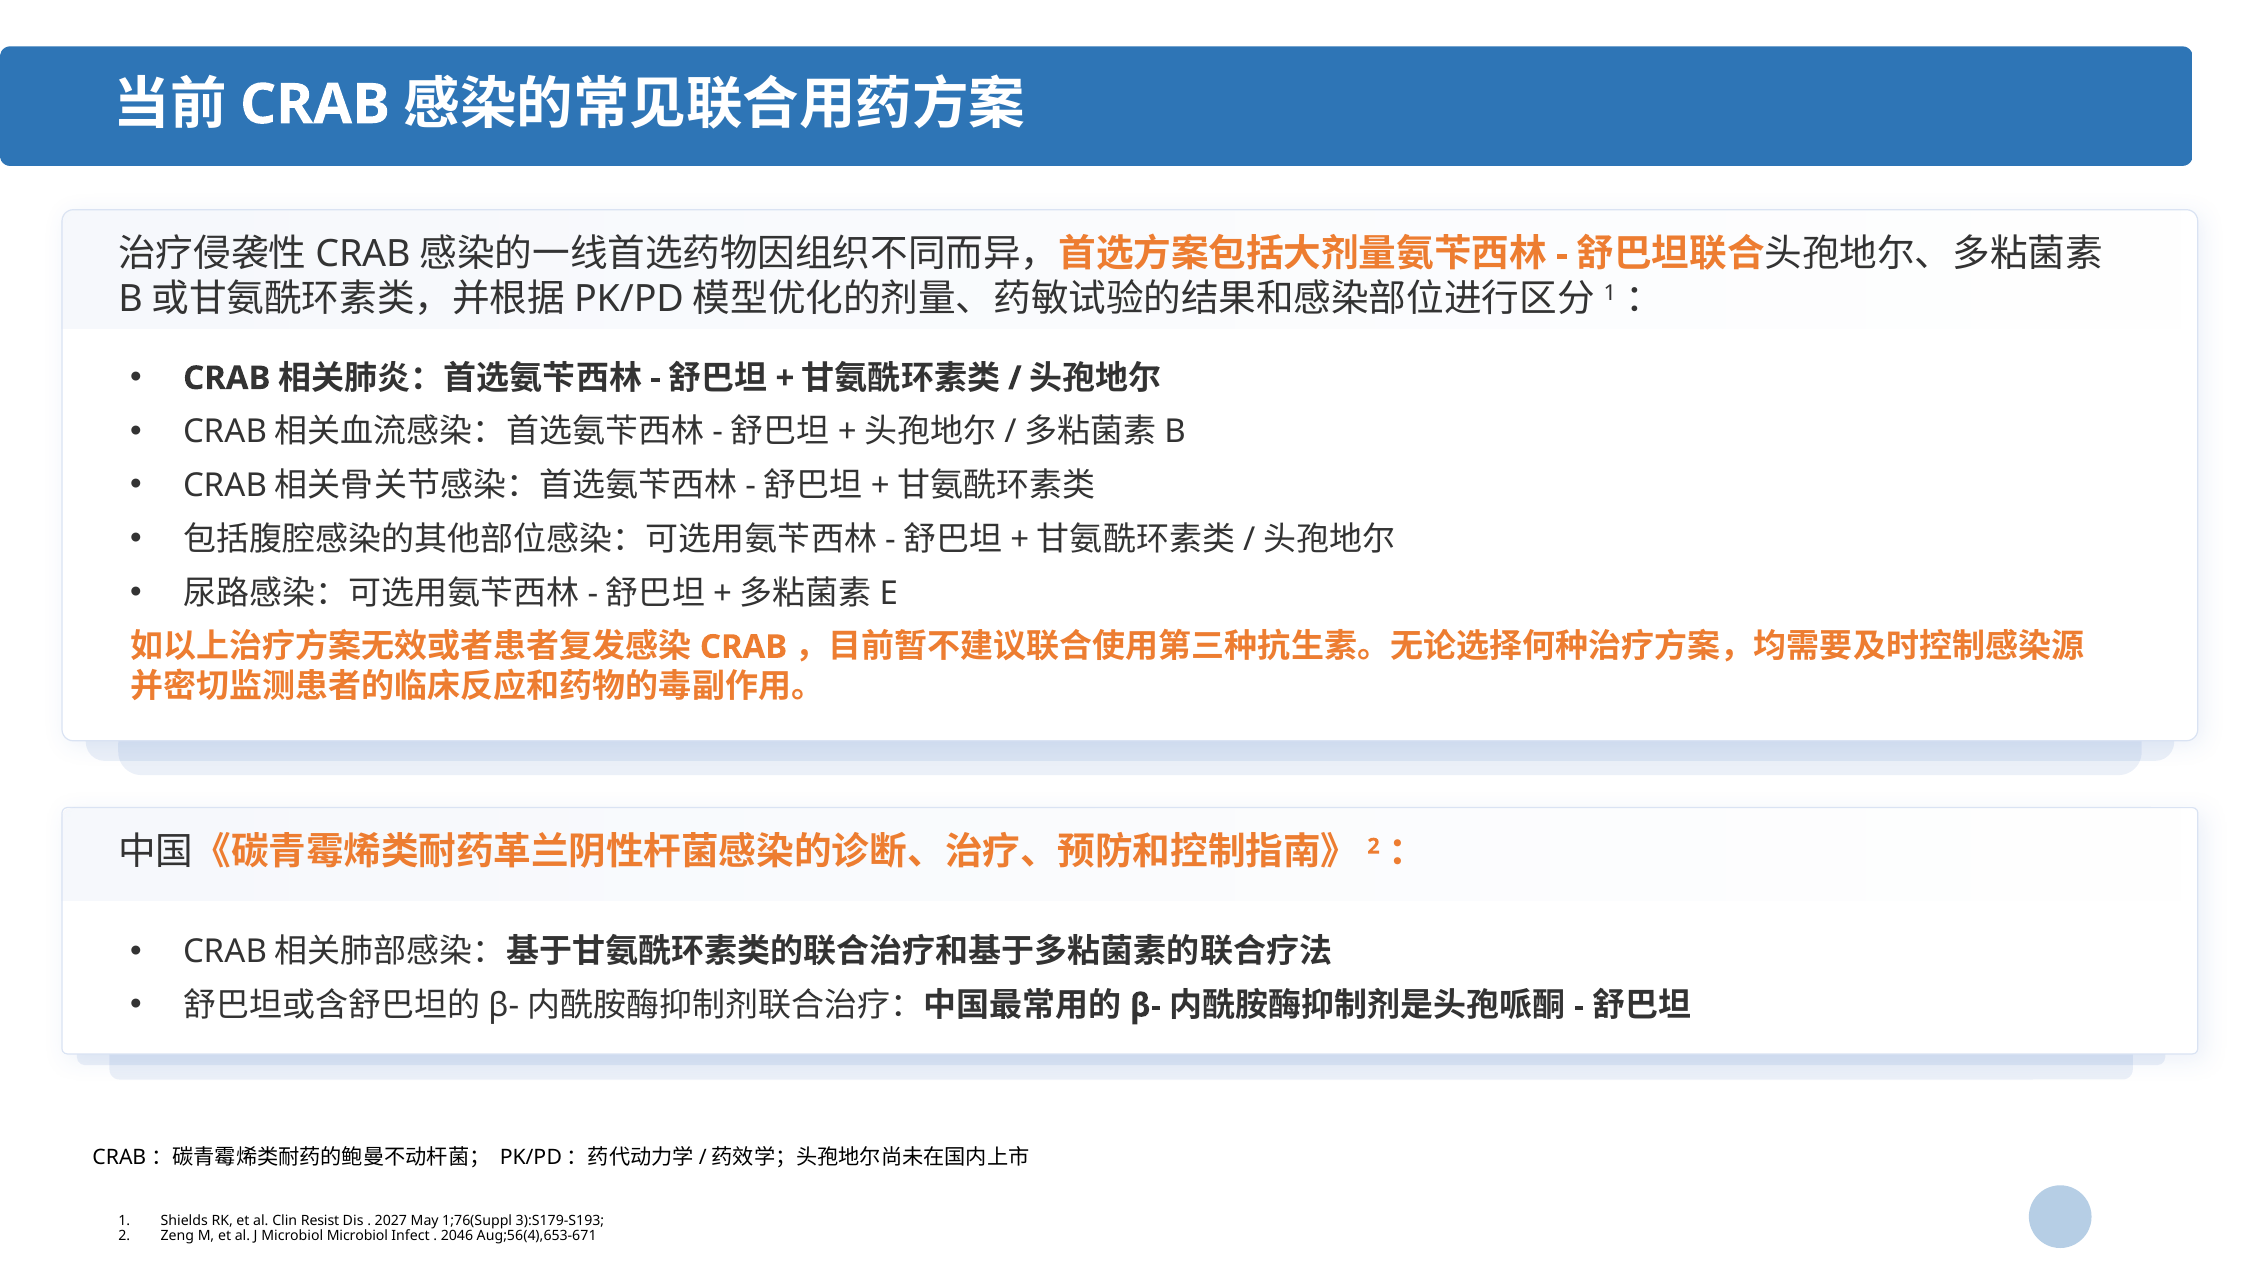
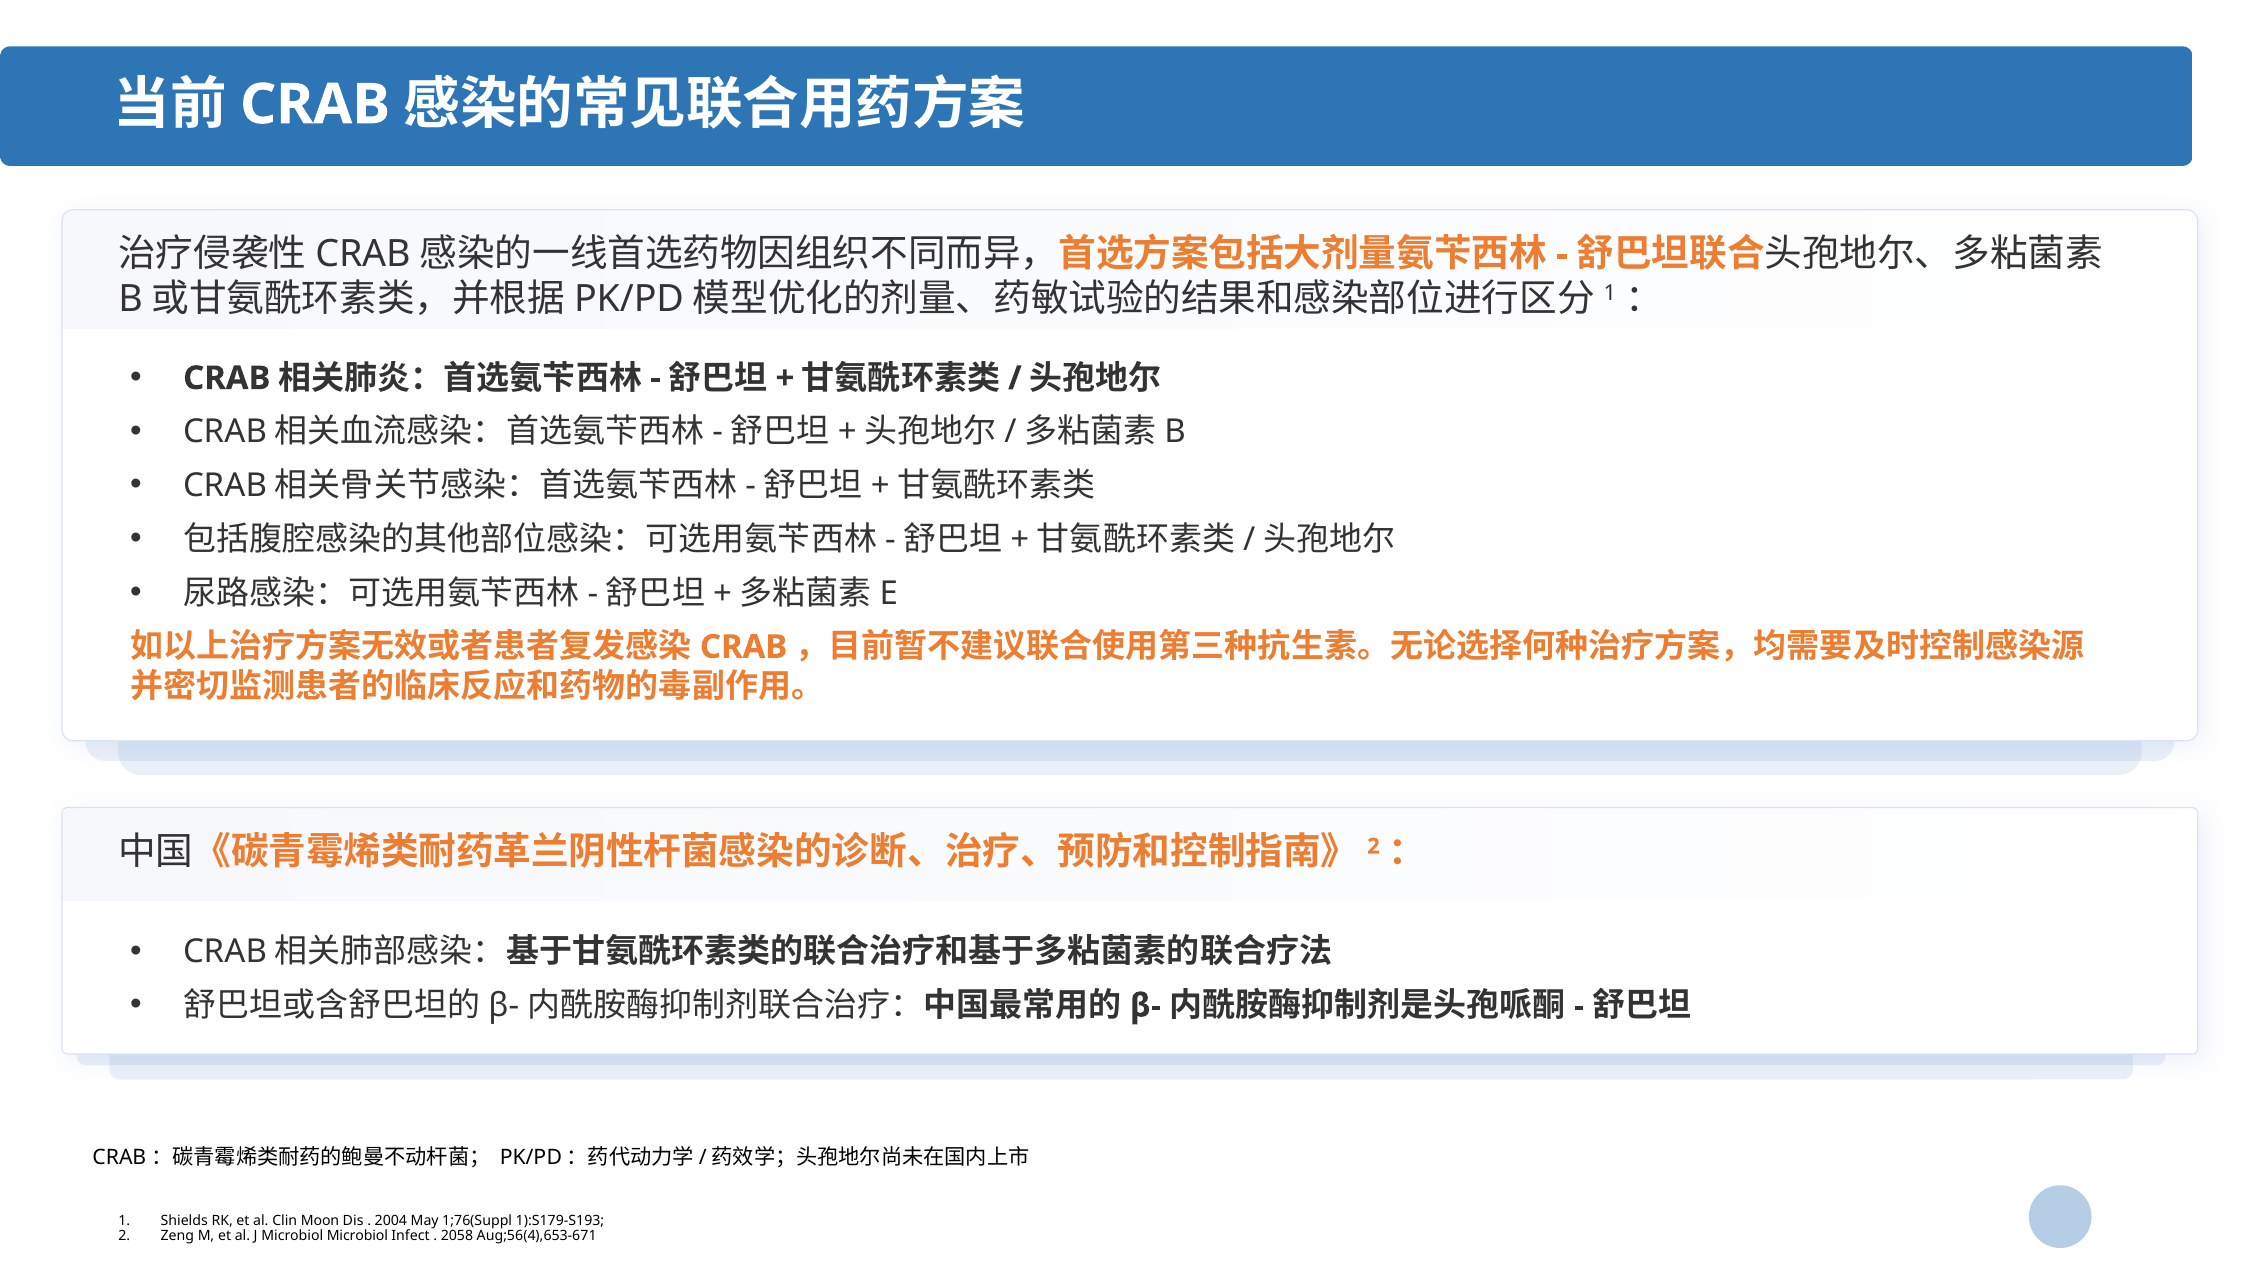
Resist: Resist -> Moon
2027: 2027 -> 2004
3):S179-S193: 3):S179-S193 -> 1):S179-S193
2046: 2046 -> 2058
